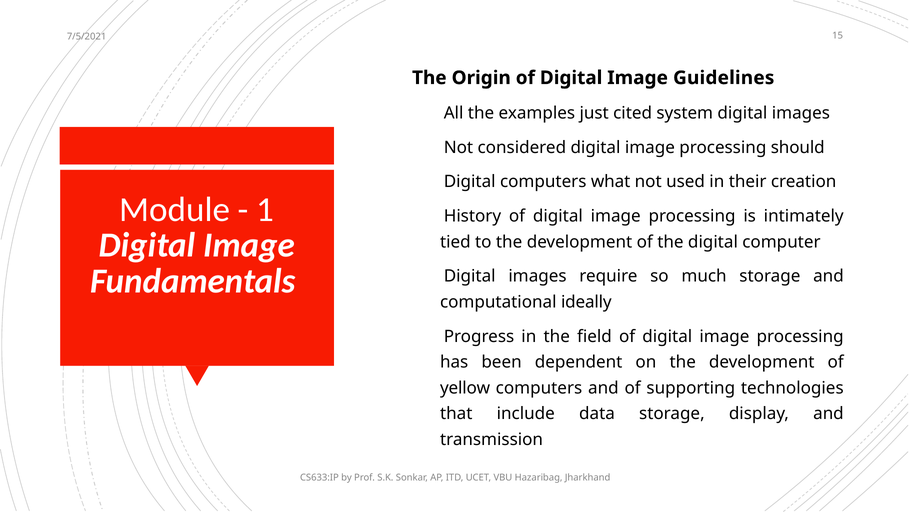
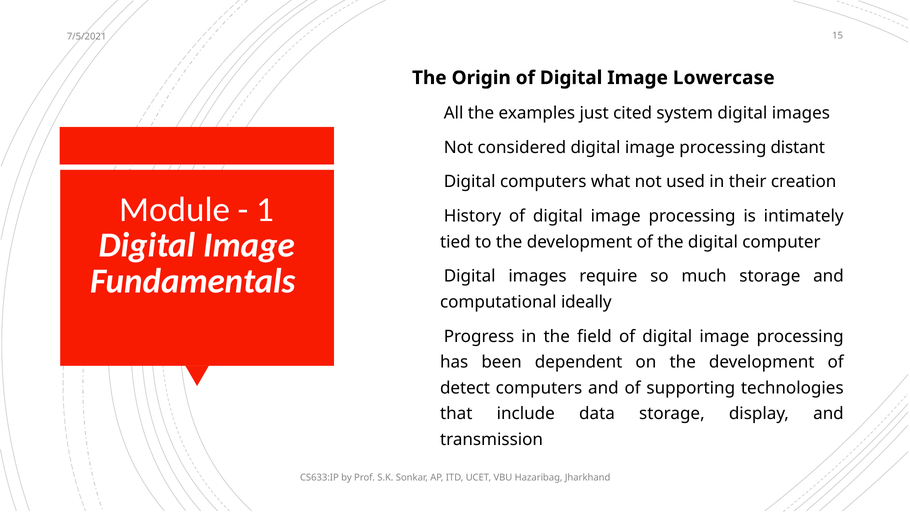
Guidelines: Guidelines -> Lowercase
should: should -> distant
yellow: yellow -> detect
